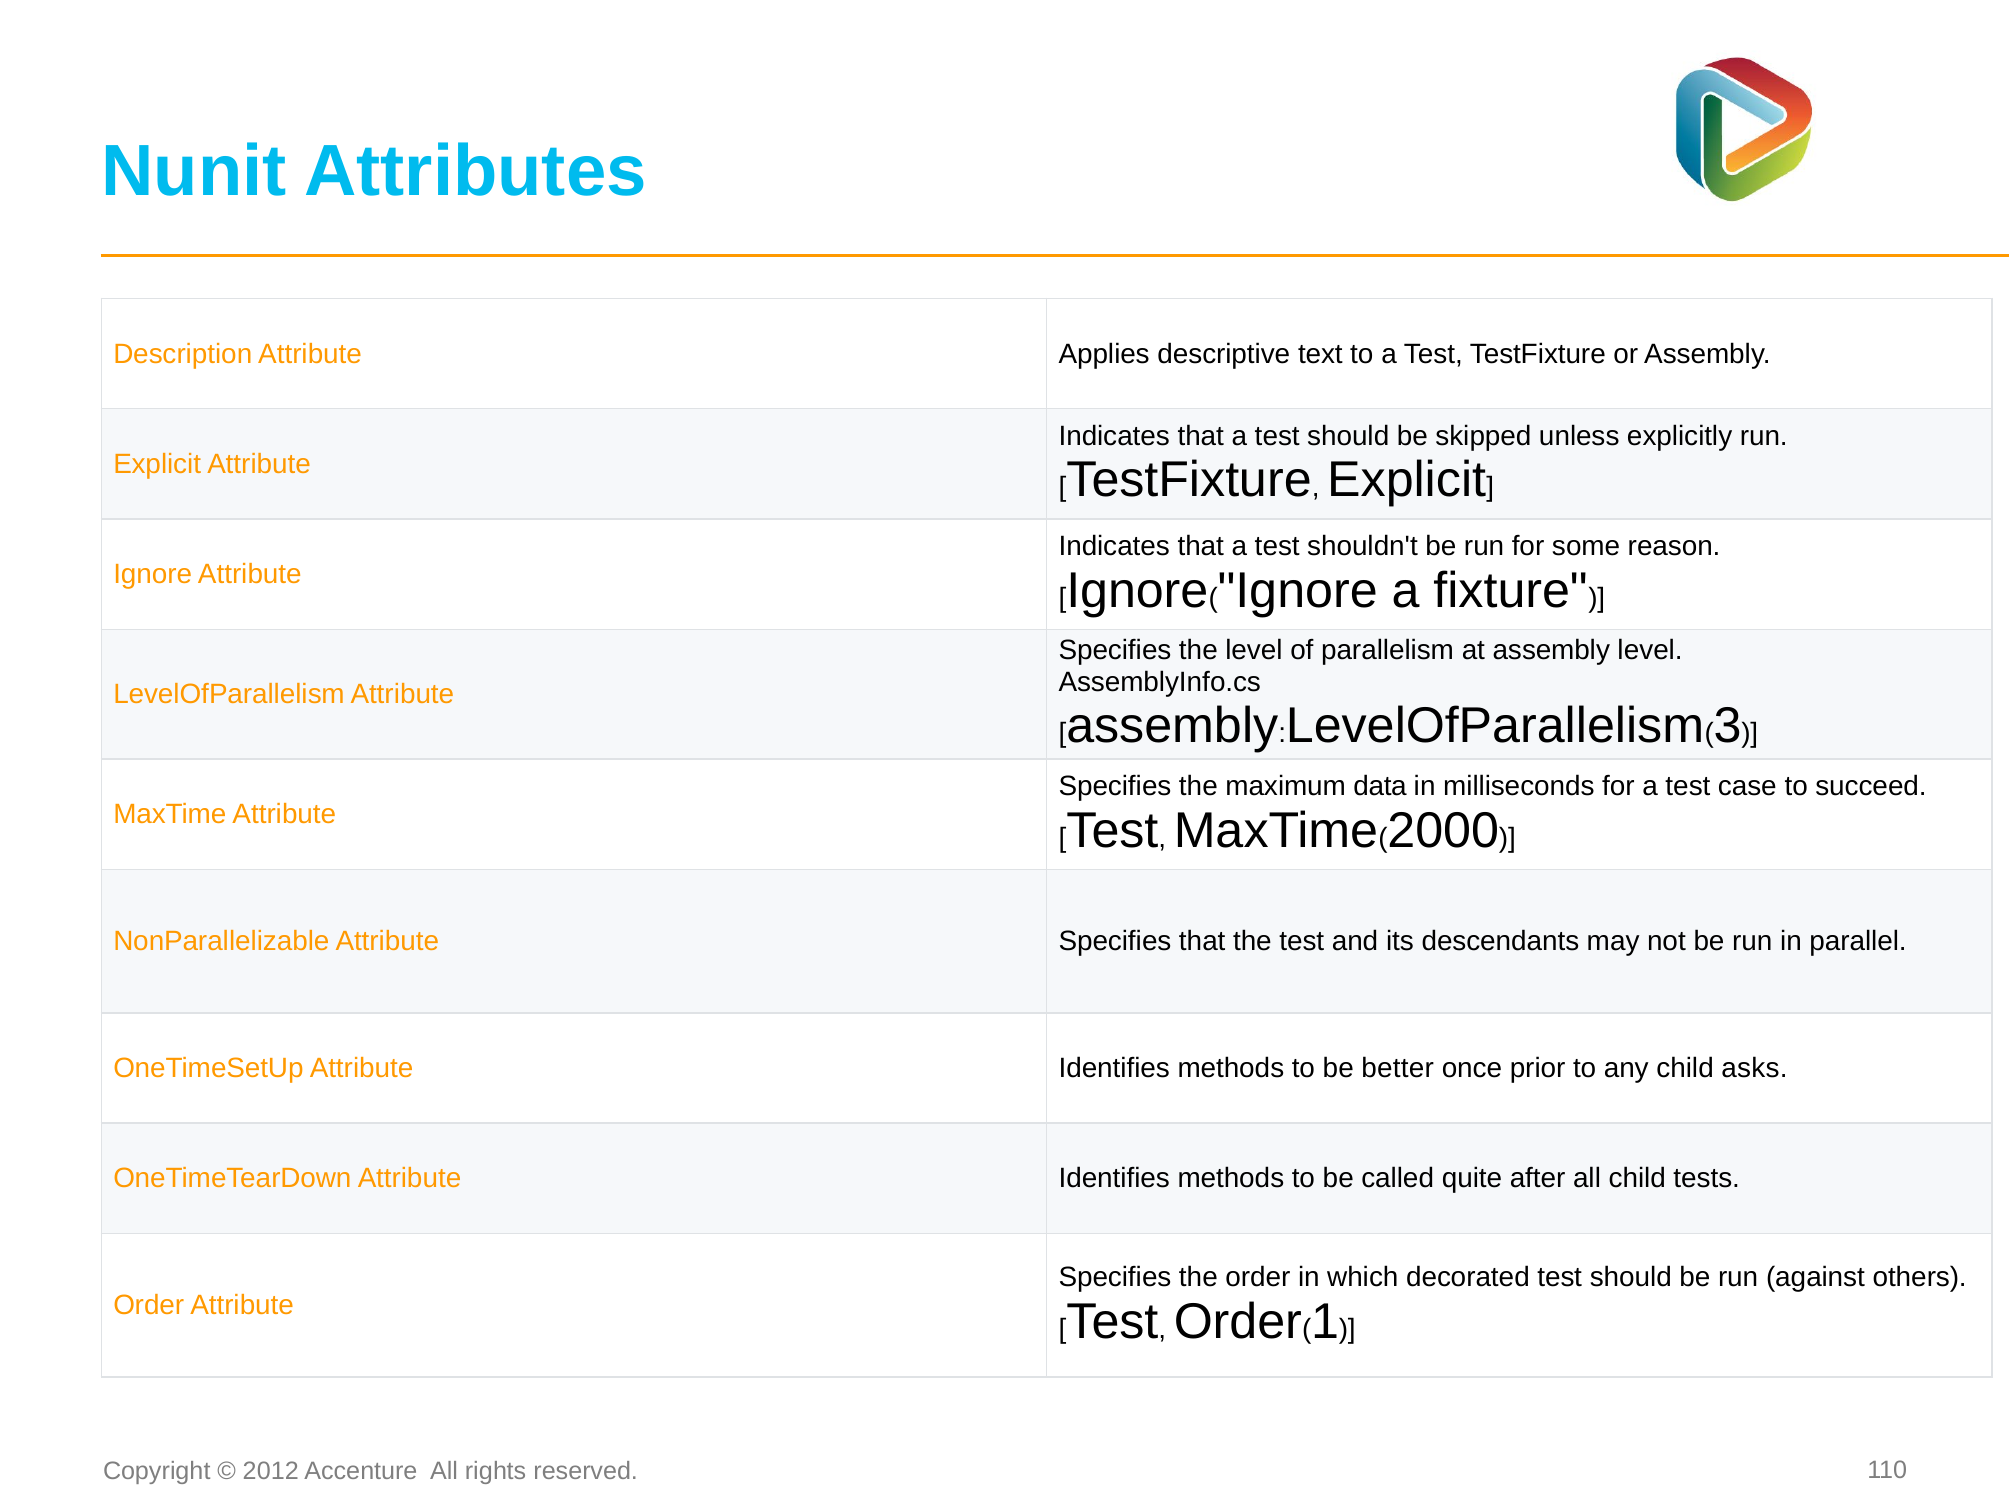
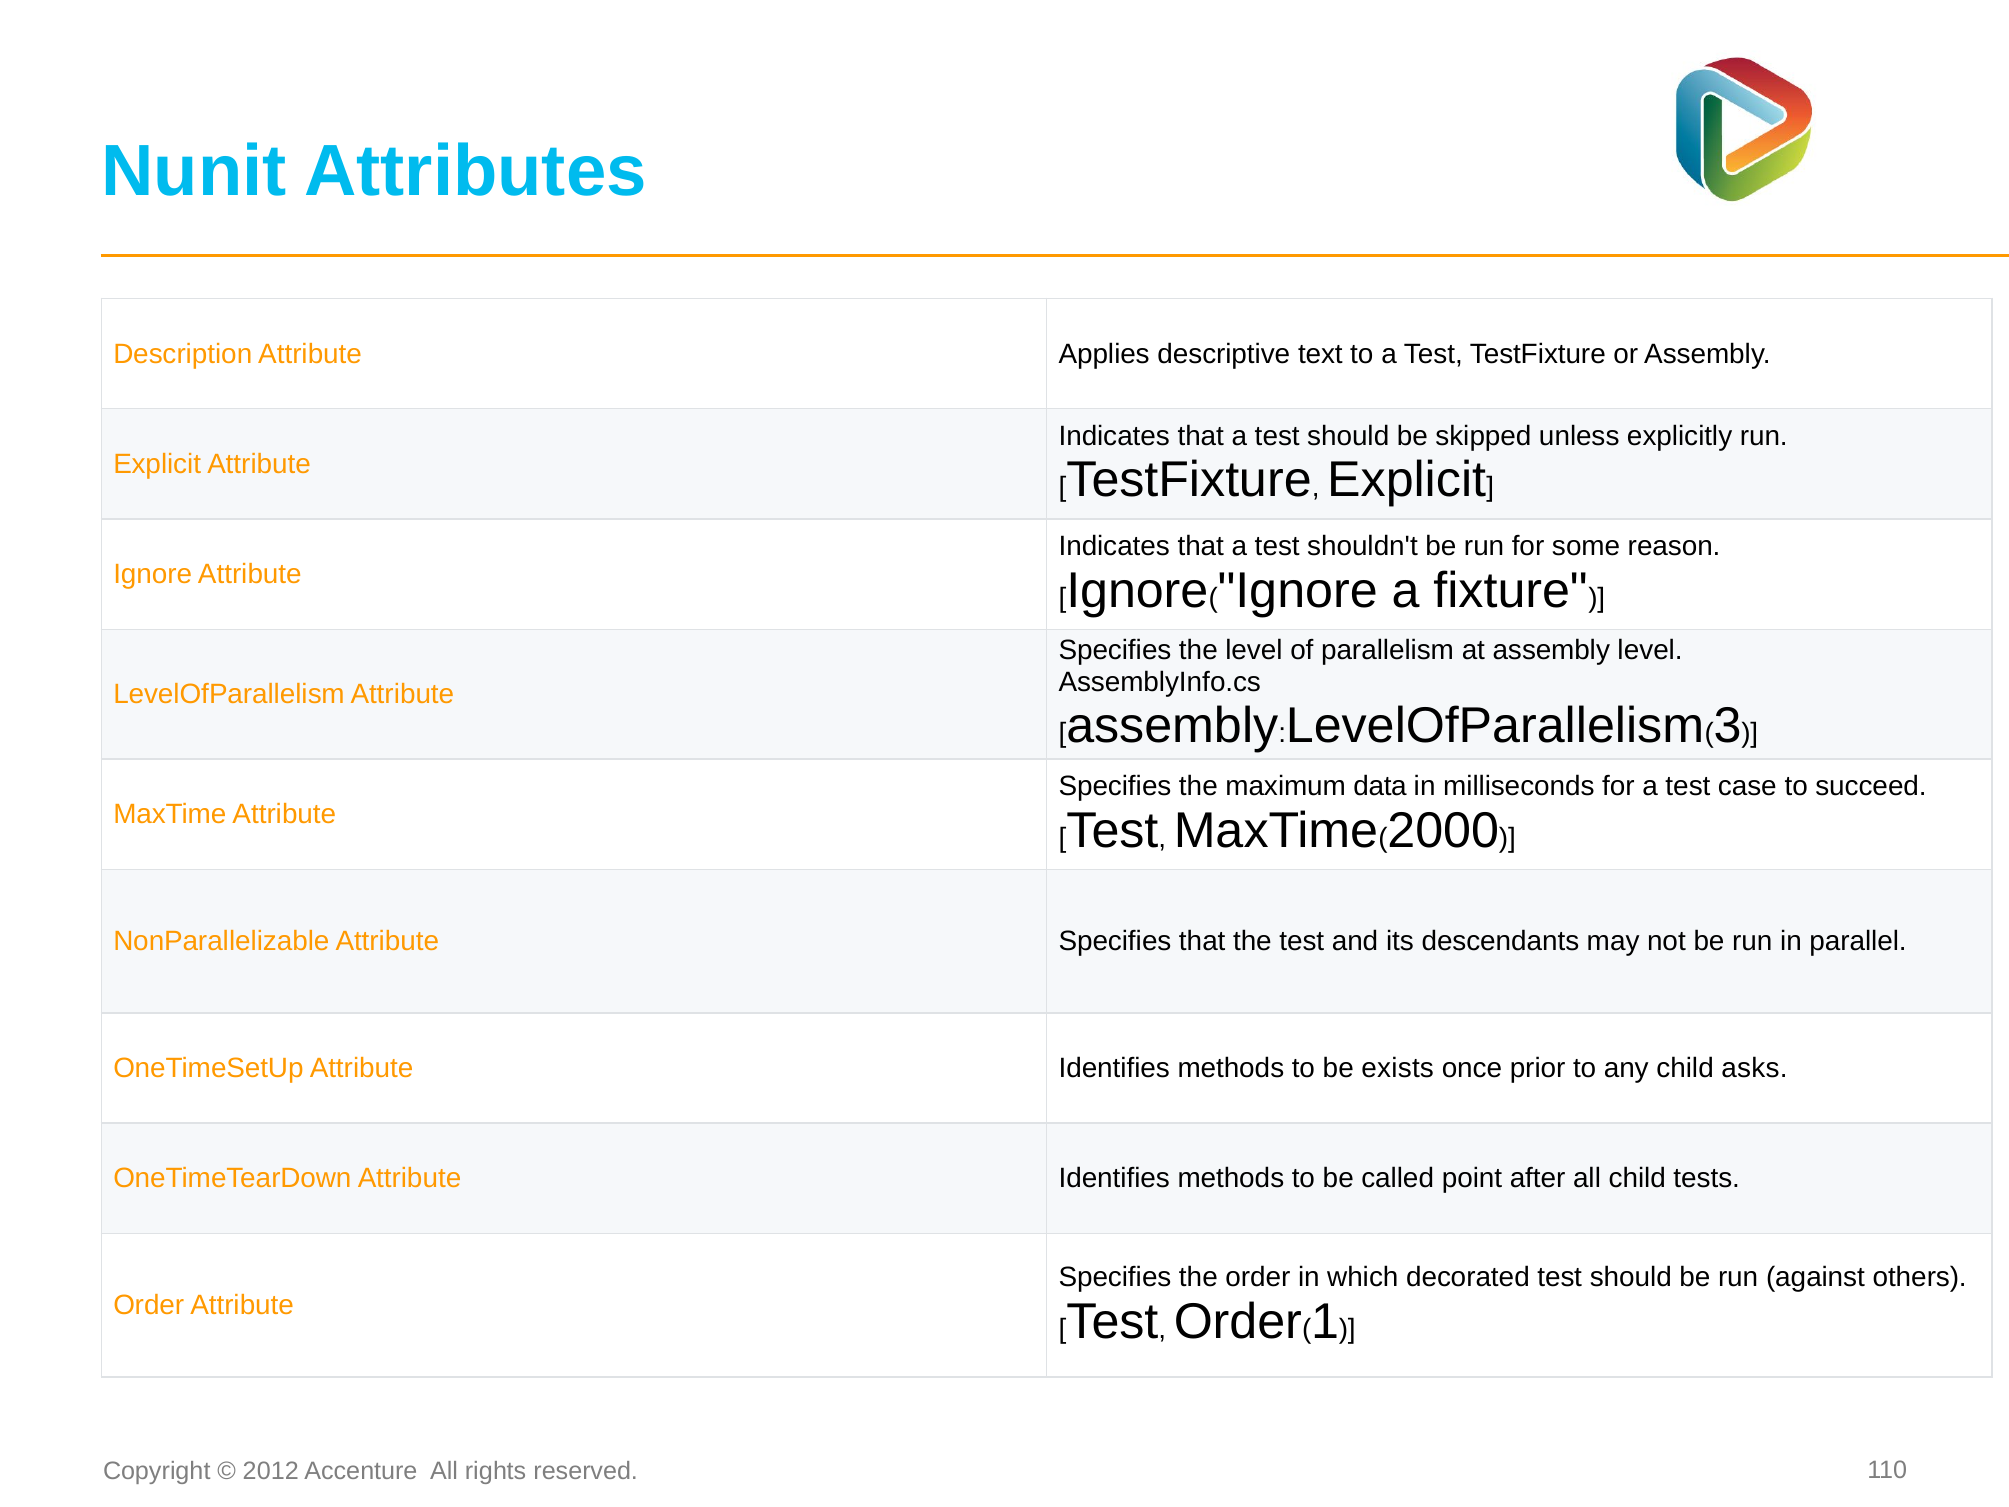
better: better -> exists
quite: quite -> point
